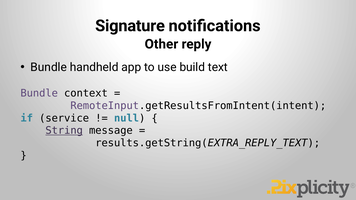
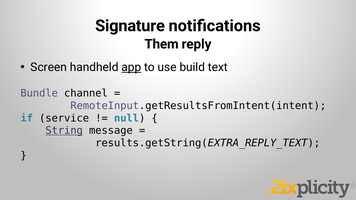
Other: Other -> Them
Bundle at (49, 67): Bundle -> Screen
app underline: none -> present
context: context -> channel
